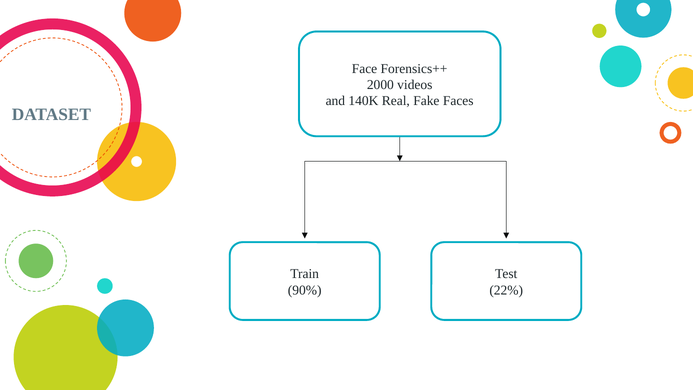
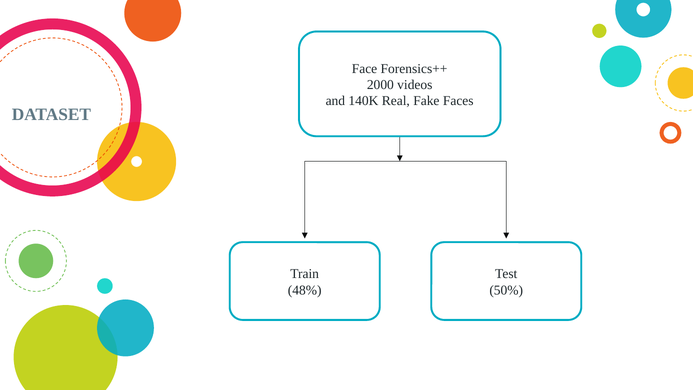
90%: 90% -> 48%
22%: 22% -> 50%
